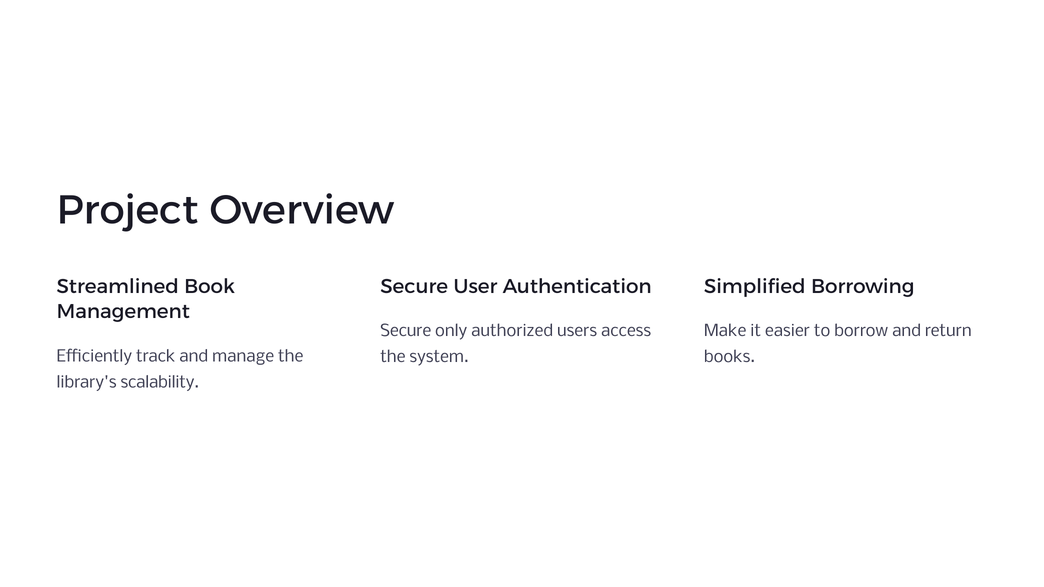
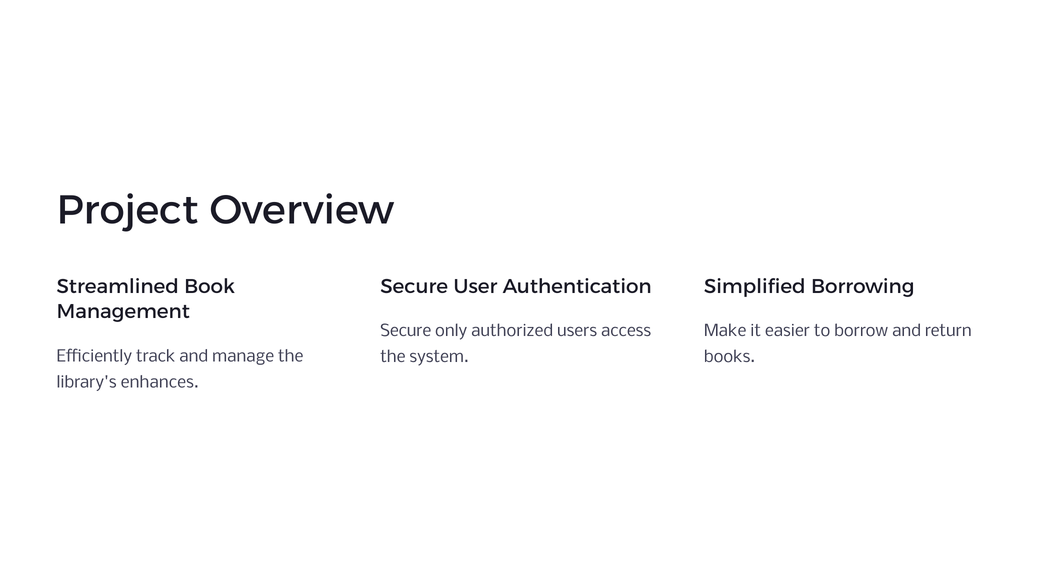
scalability: scalability -> enhances
